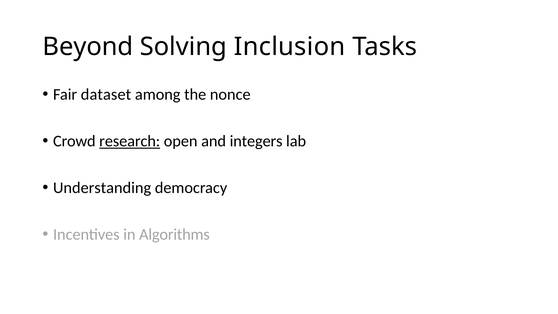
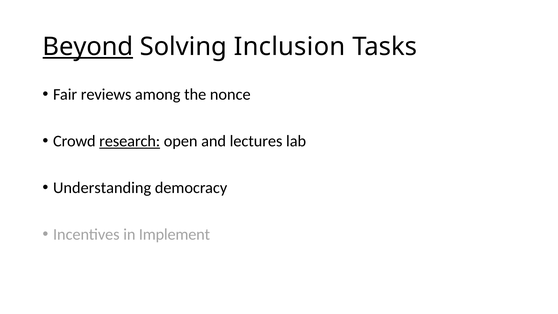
Beyond underline: none -> present
dataset: dataset -> reviews
integers: integers -> lectures
Algorithms: Algorithms -> Implement
